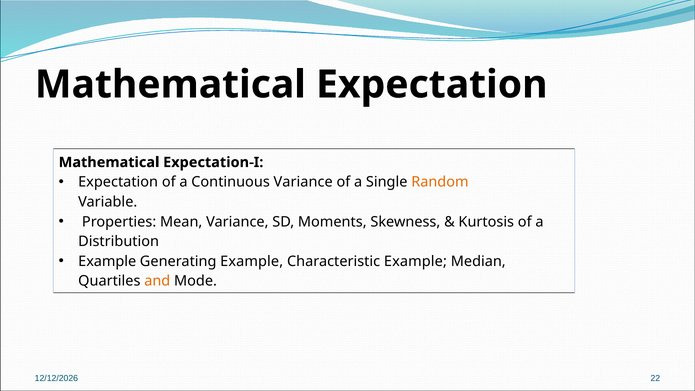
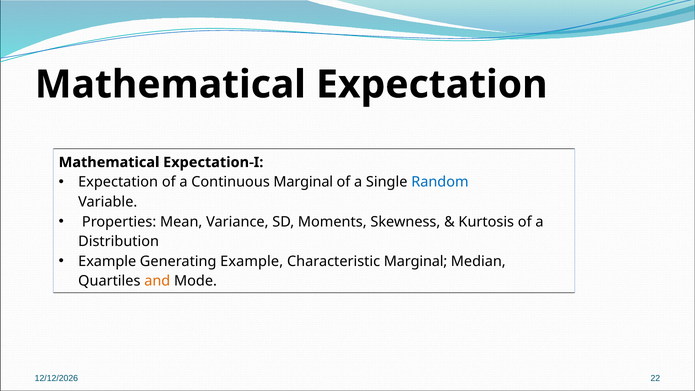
Continuous Variance: Variance -> Marginal
Random colour: orange -> blue
Characteristic Example: Example -> Marginal
